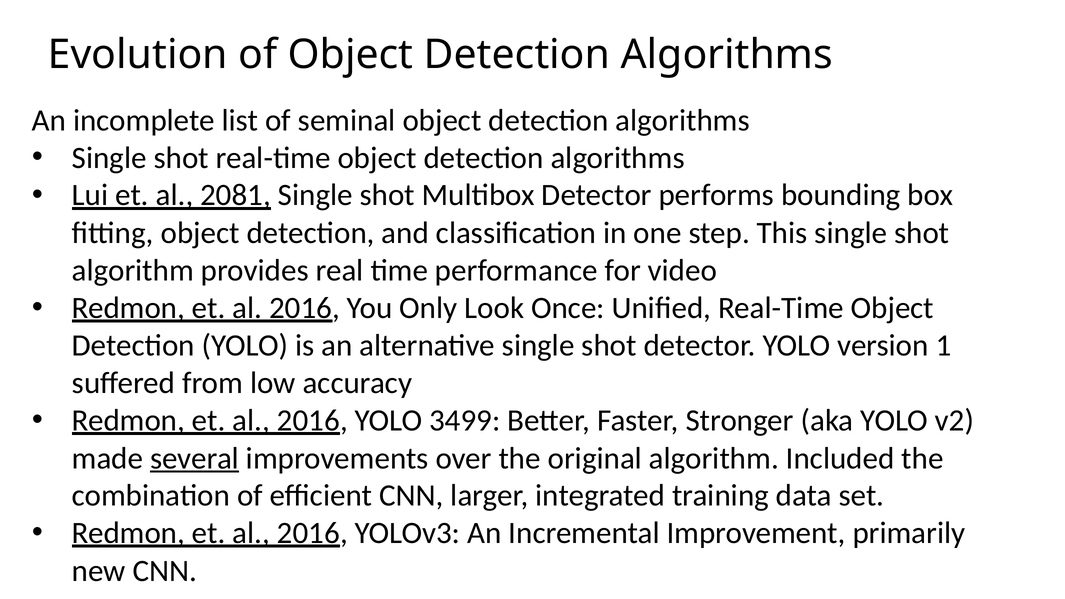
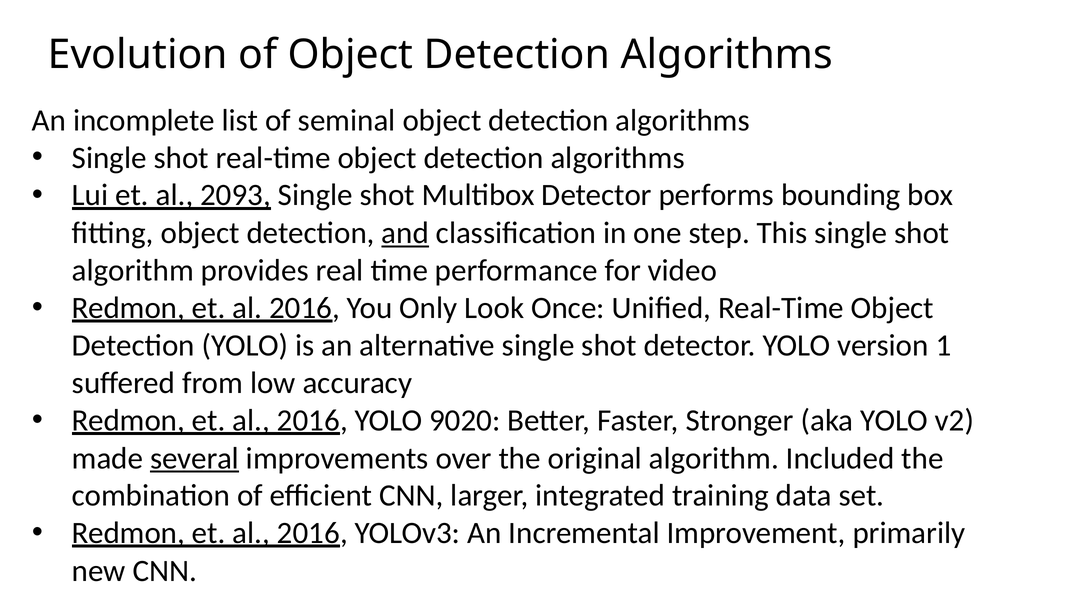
2081: 2081 -> 2093
and underline: none -> present
3499: 3499 -> 9020
